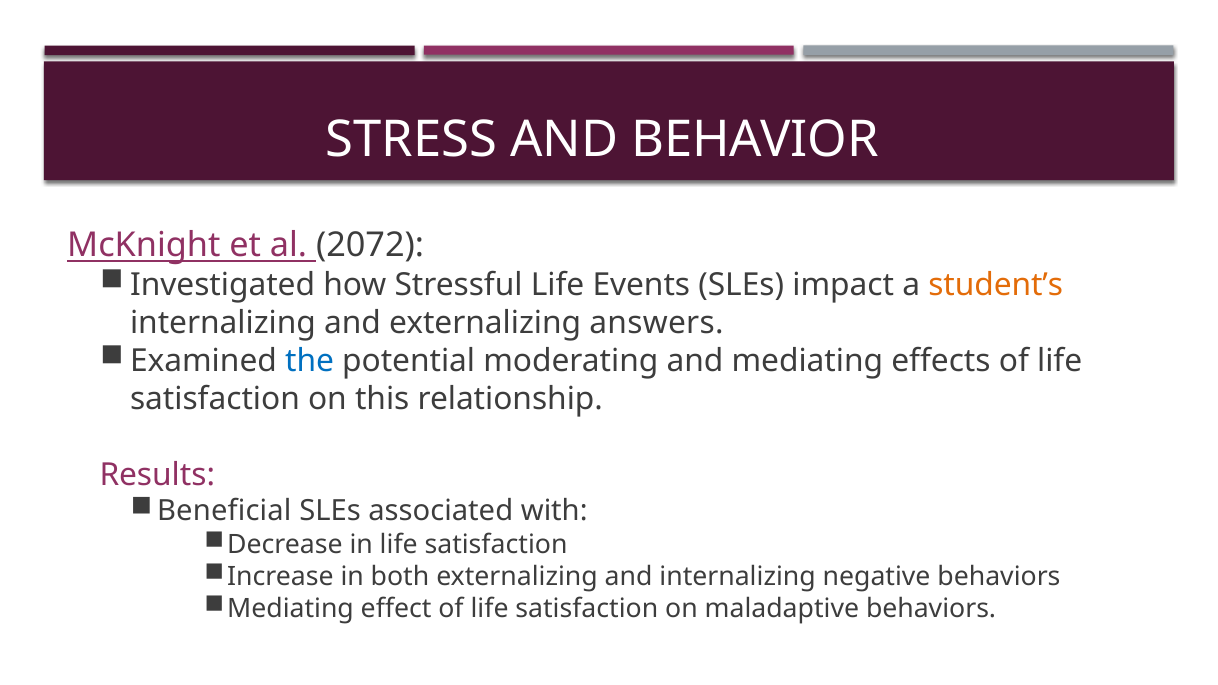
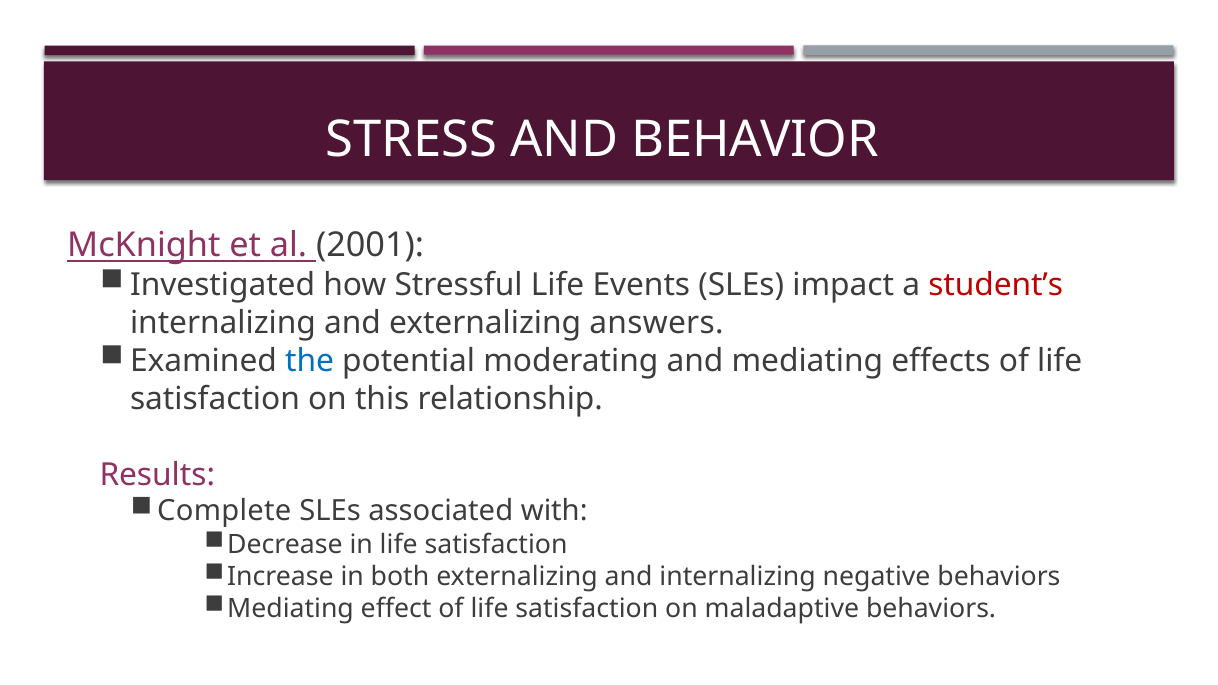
2072: 2072 -> 2001
student’s colour: orange -> red
Beneficial: Beneficial -> Complete
